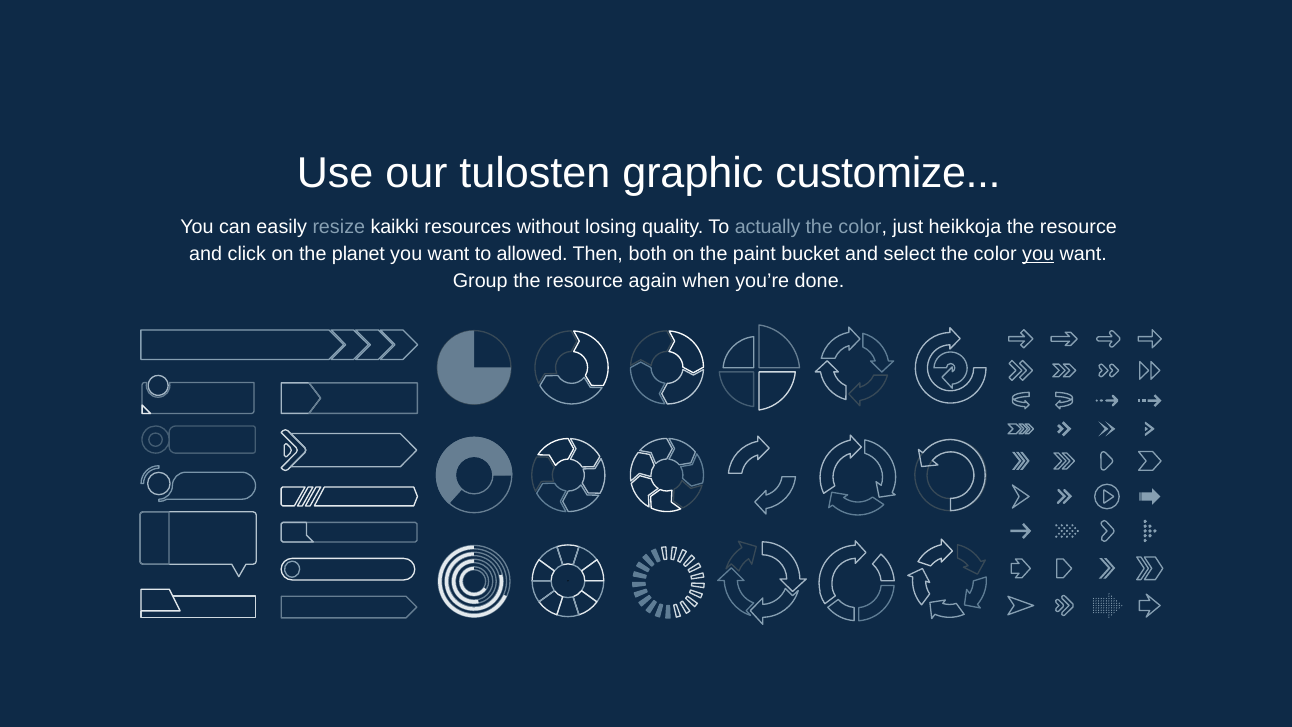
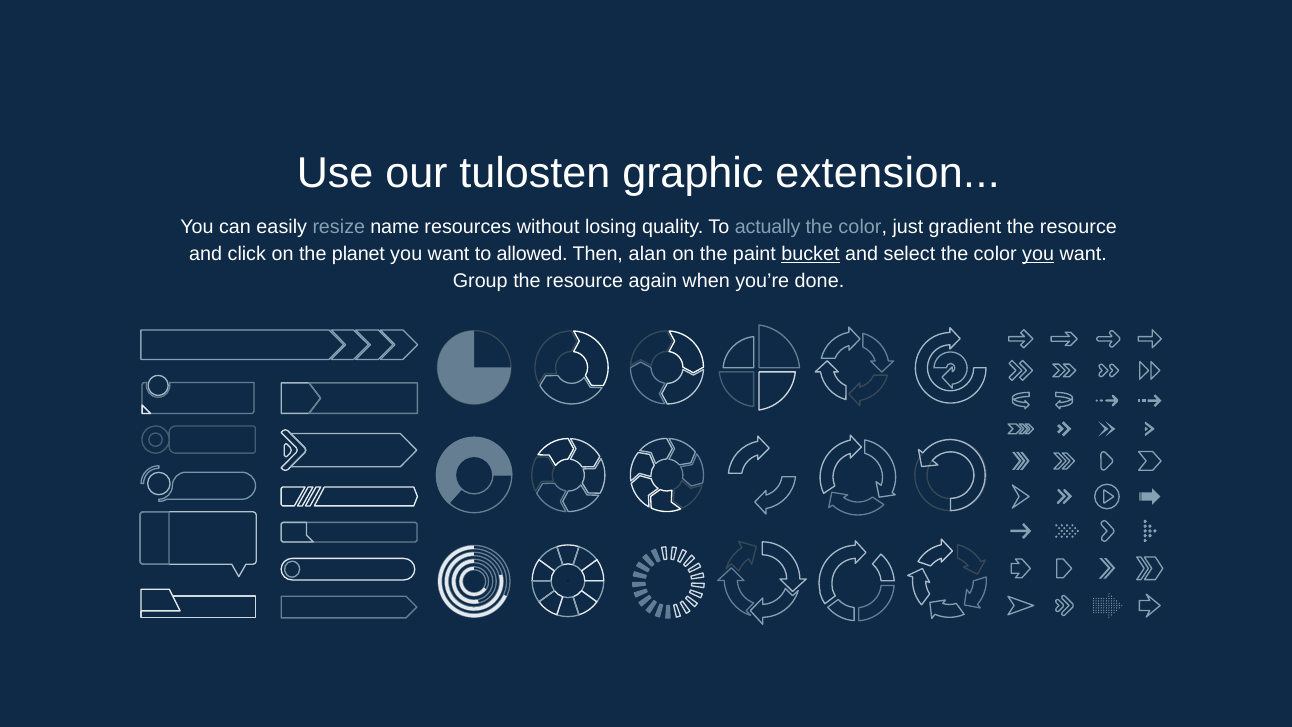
customize: customize -> extension
kaikki: kaikki -> name
heikkoja: heikkoja -> gradient
both: both -> alan
bucket underline: none -> present
